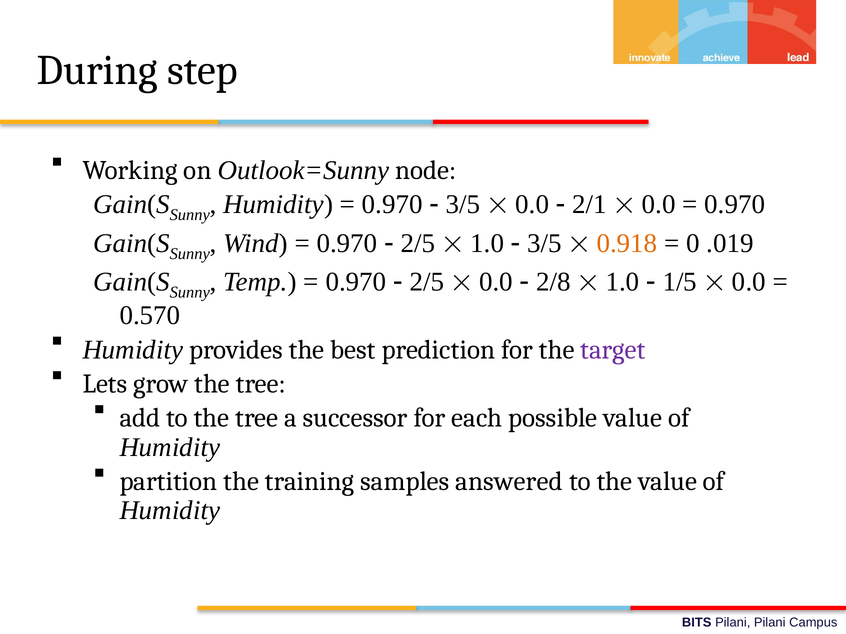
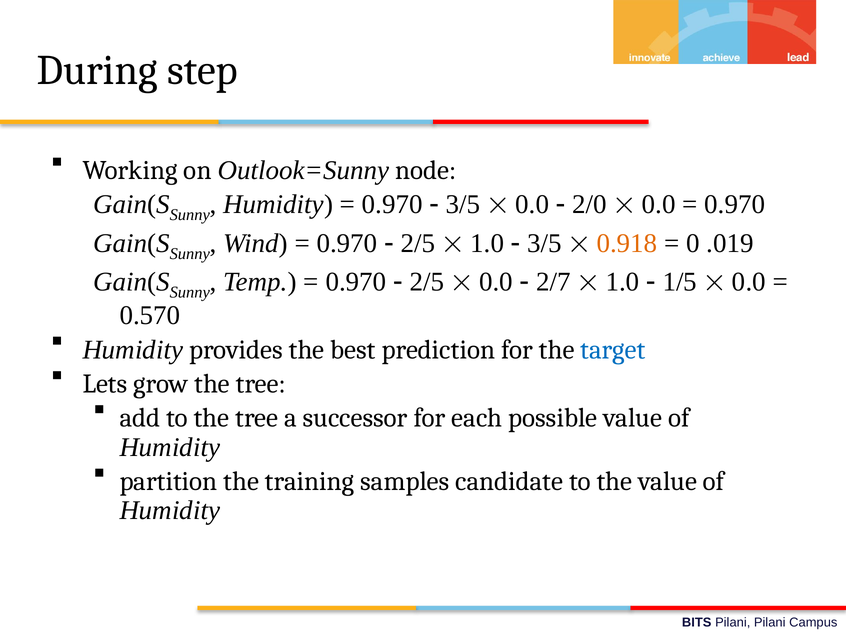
2/1: 2/1 -> 2/0
2/8: 2/8 -> 2/7
target colour: purple -> blue
answered: answered -> candidate
